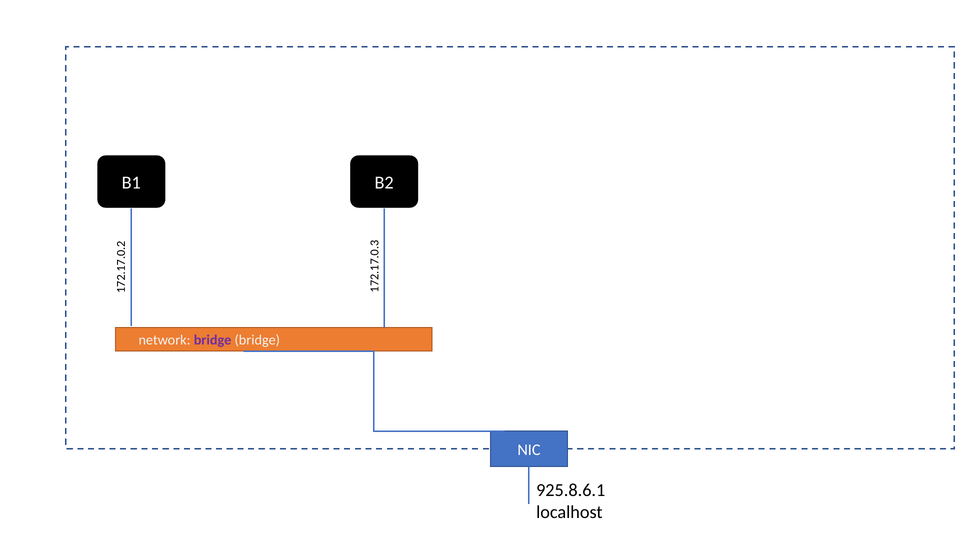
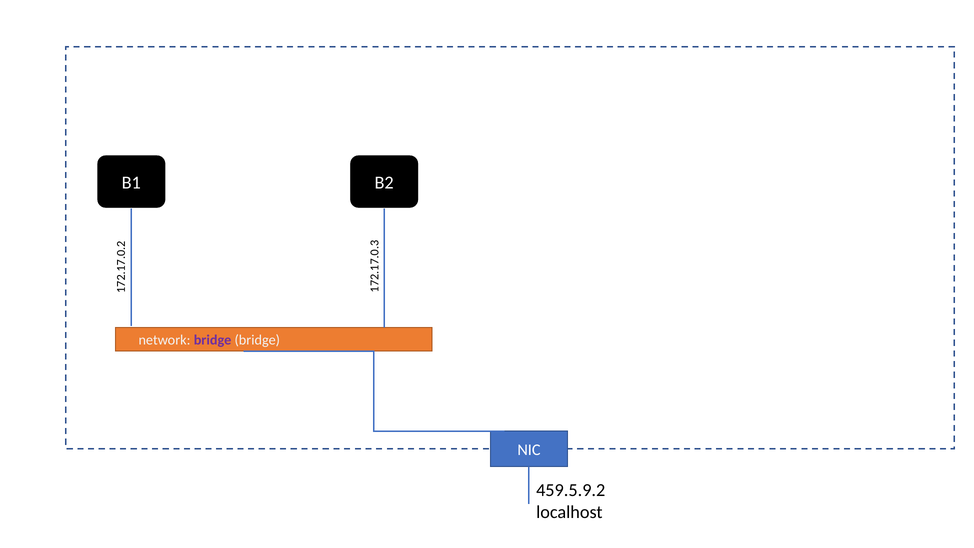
925.8.6.1: 925.8.6.1 -> 459.5.9.2
